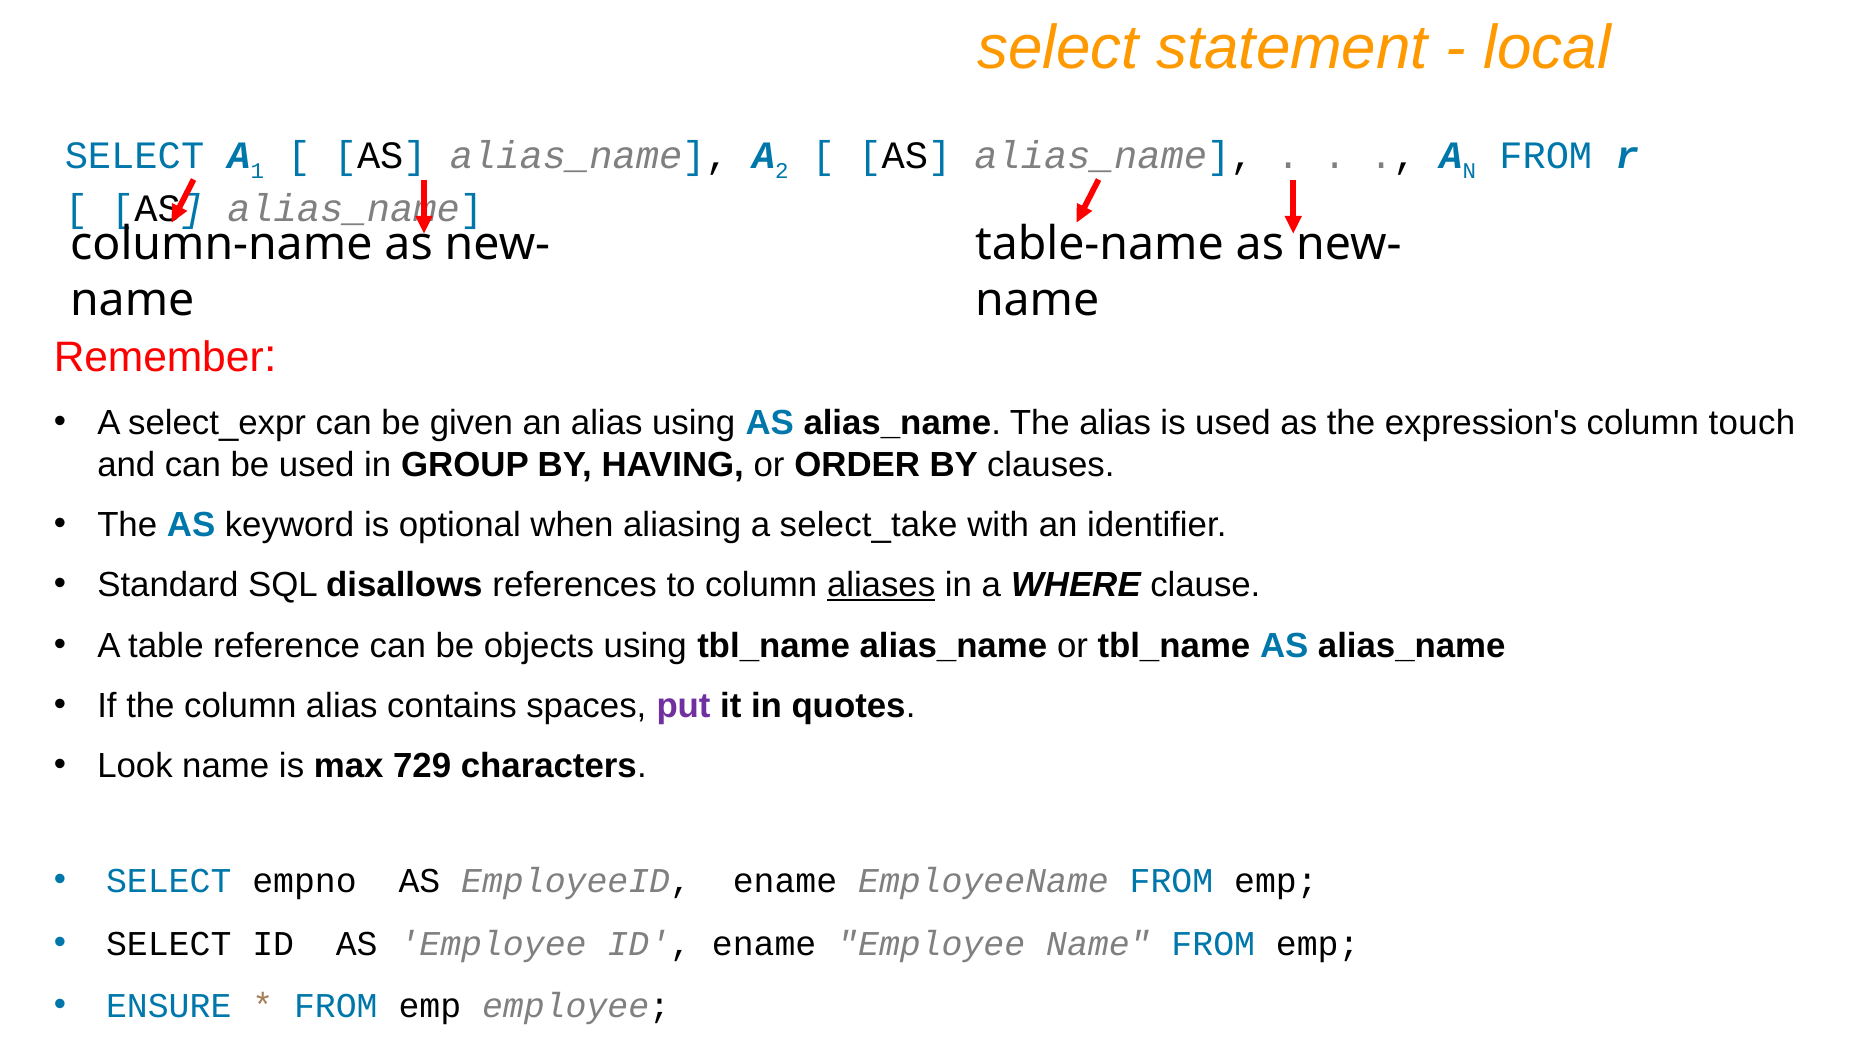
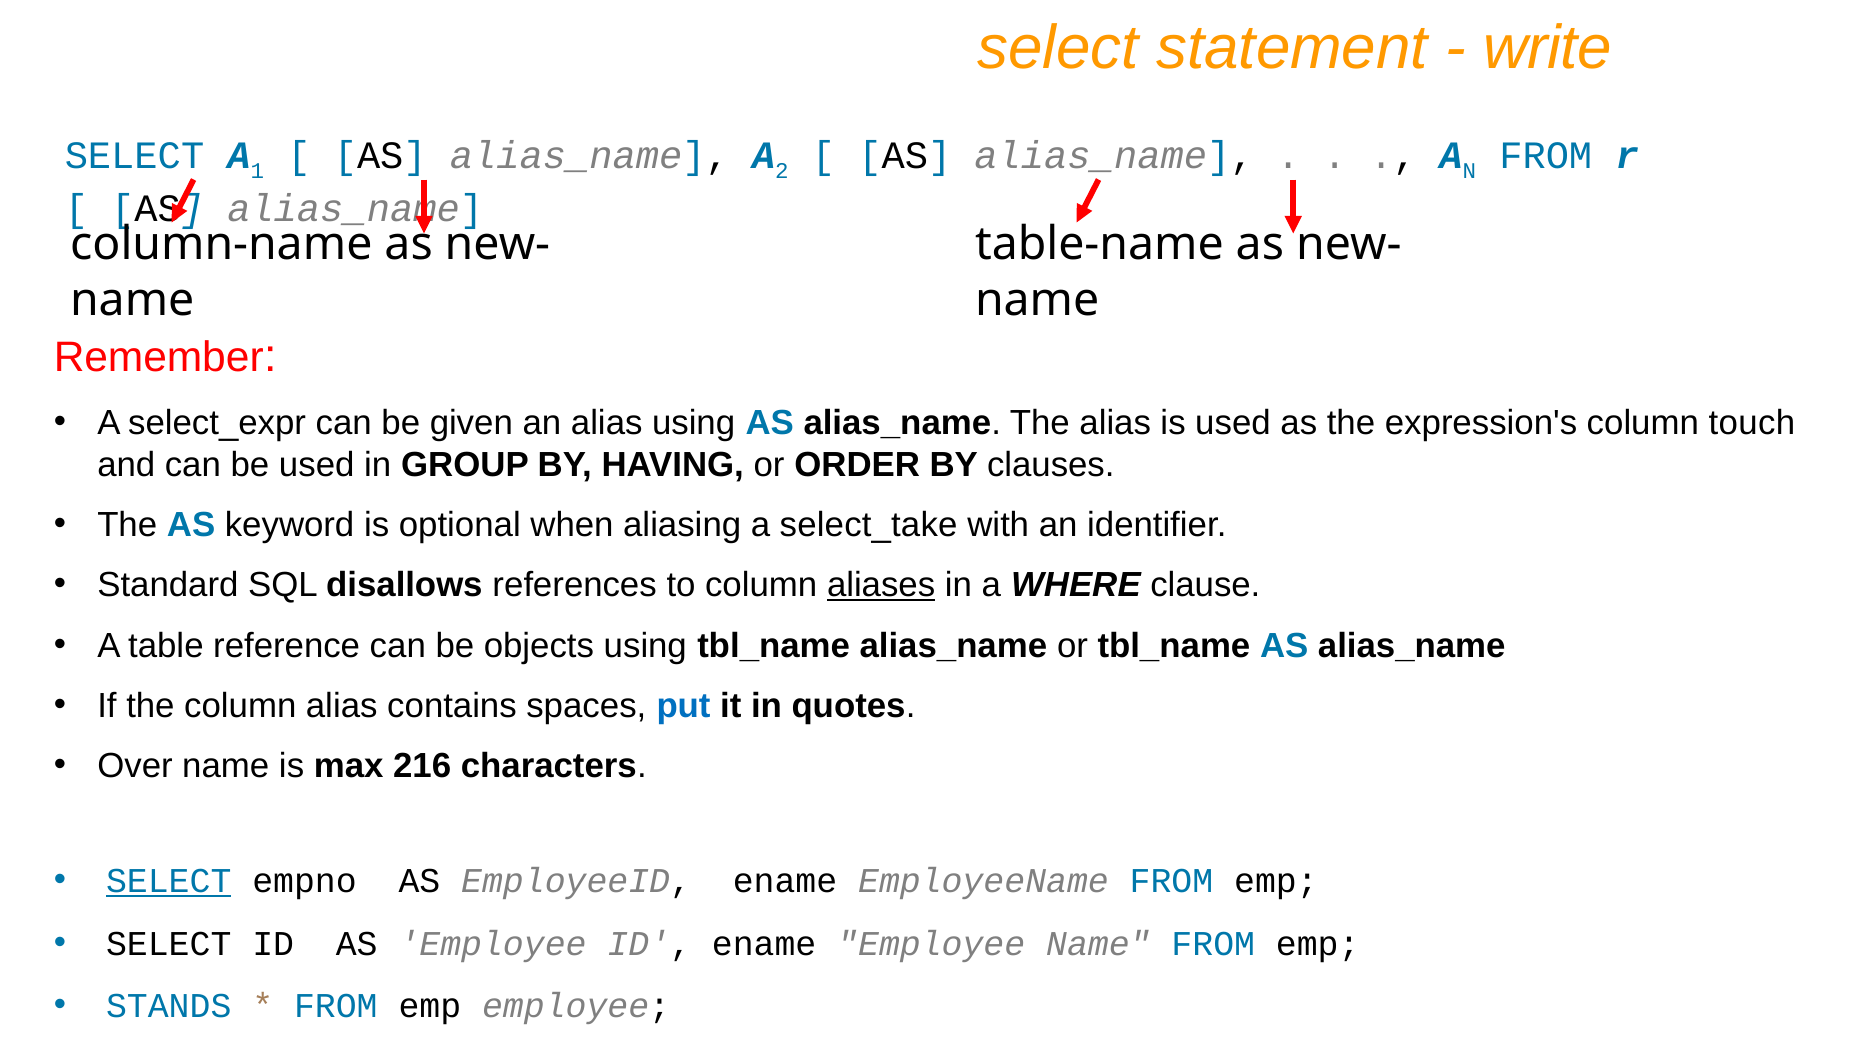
local: local -> write
put colour: purple -> blue
Look: Look -> Over
729: 729 -> 216
SELECT at (169, 880) underline: none -> present
ENSURE: ENSURE -> STANDS
